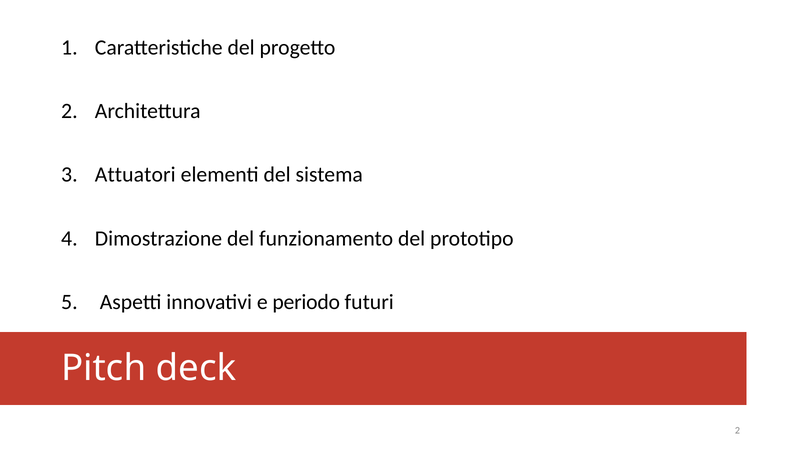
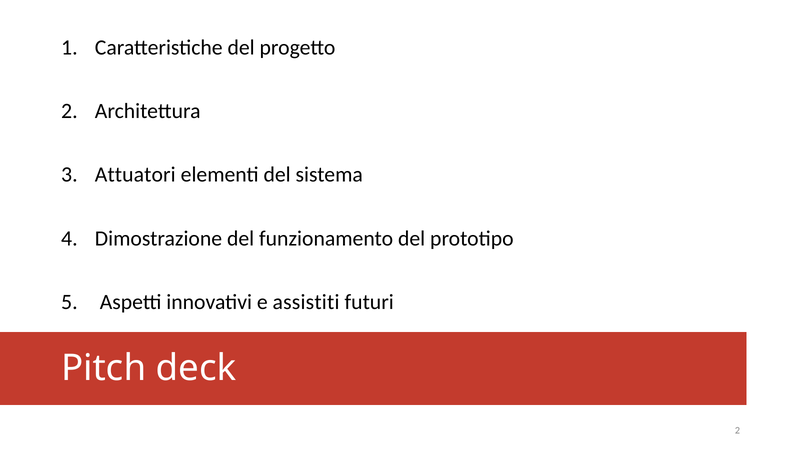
periodo: periodo -> assistiti
